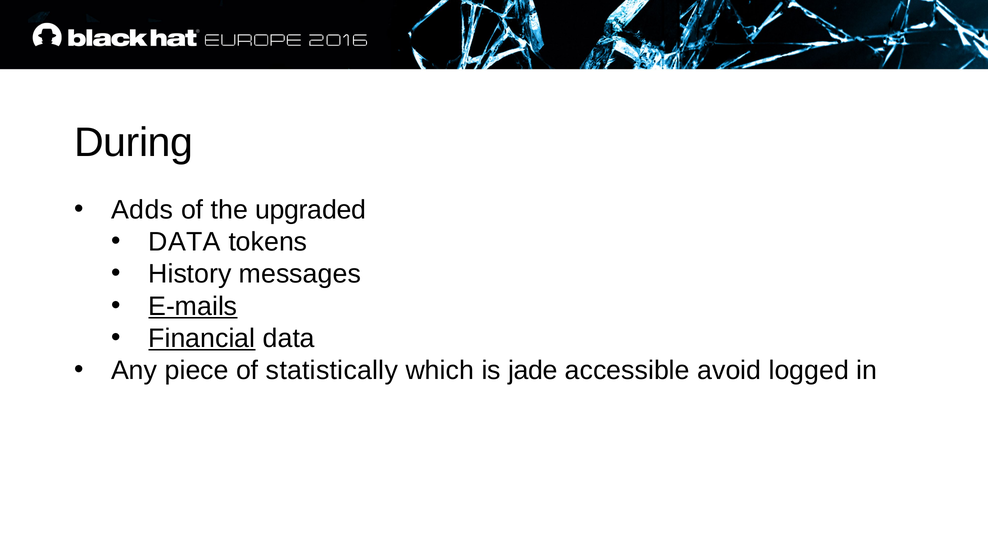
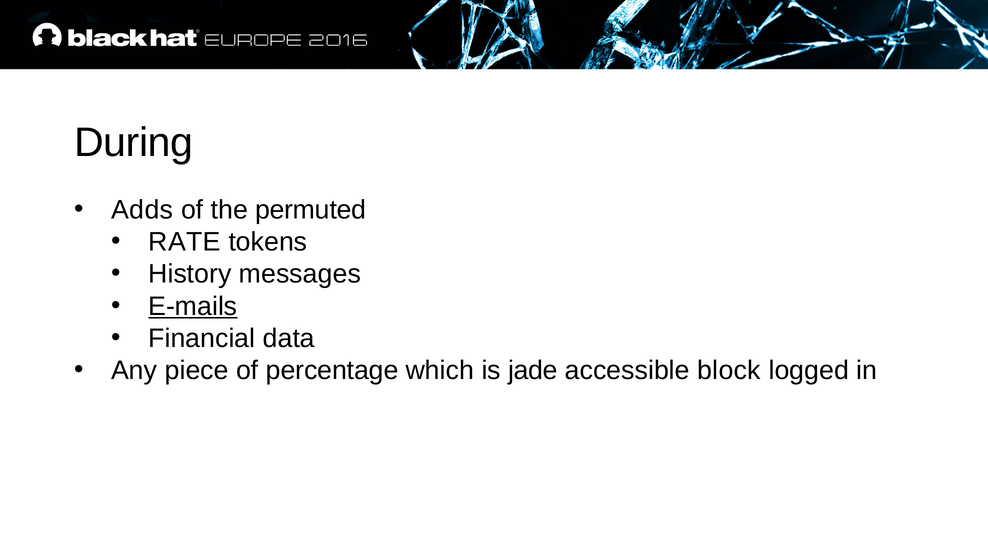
upgraded: upgraded -> permuted
DATA at (185, 242): DATA -> RATE
Financial underline: present -> none
statistically: statistically -> percentage
avoid: avoid -> block
